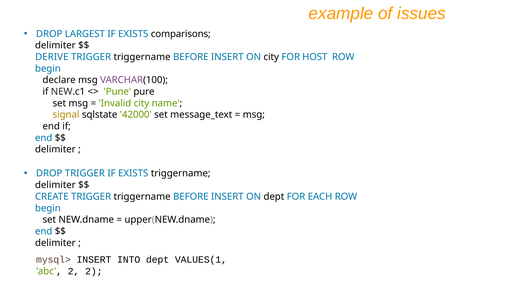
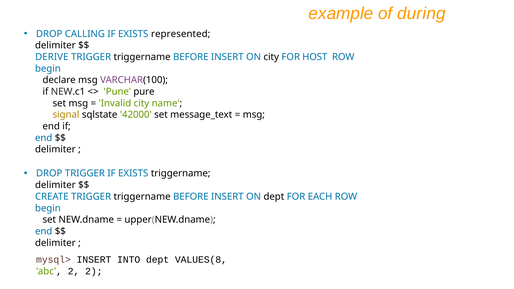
issues: issues -> during
LARGEST: LARGEST -> CALLING
comparisons: comparisons -> represented
VALUES(1: VALUES(1 -> VALUES(8
